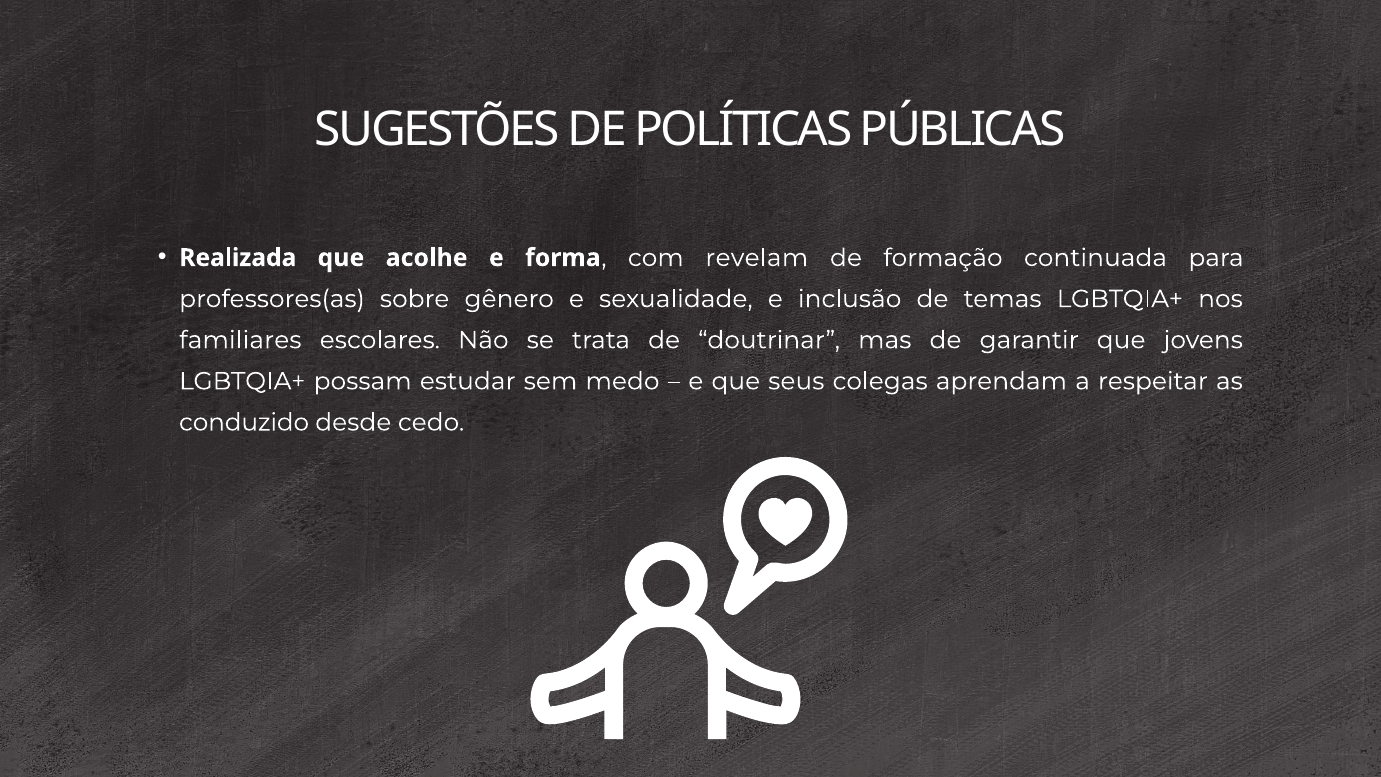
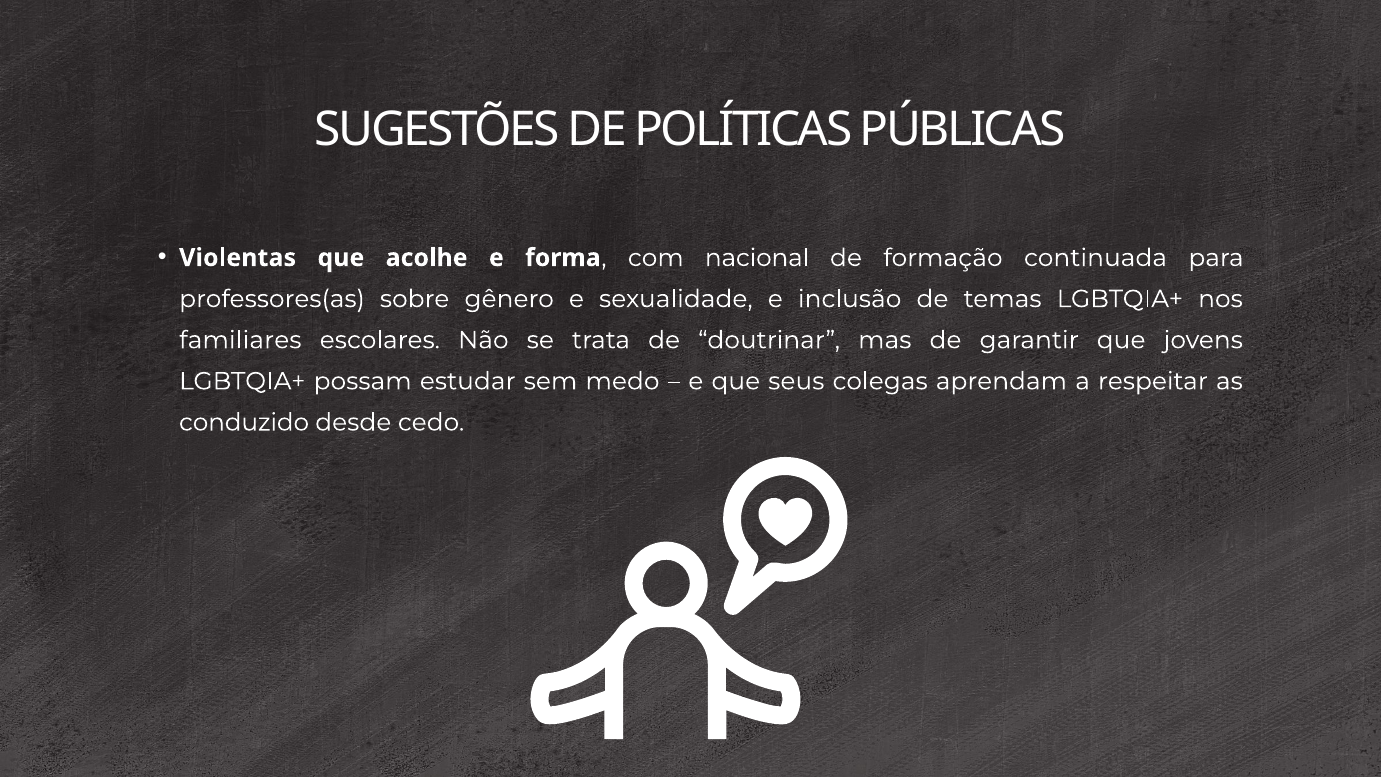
Realizada: Realizada -> Violentas
revelam: revelam -> nacional
